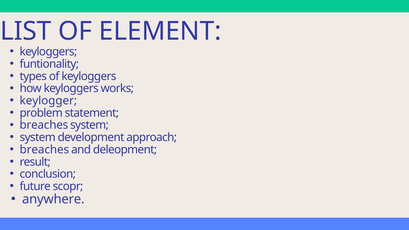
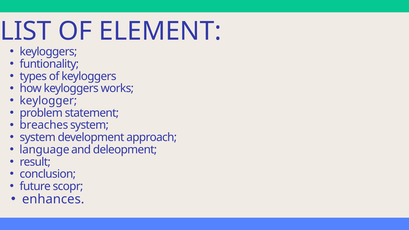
breaches at (44, 150): breaches -> language
anywhere: anywhere -> enhances
